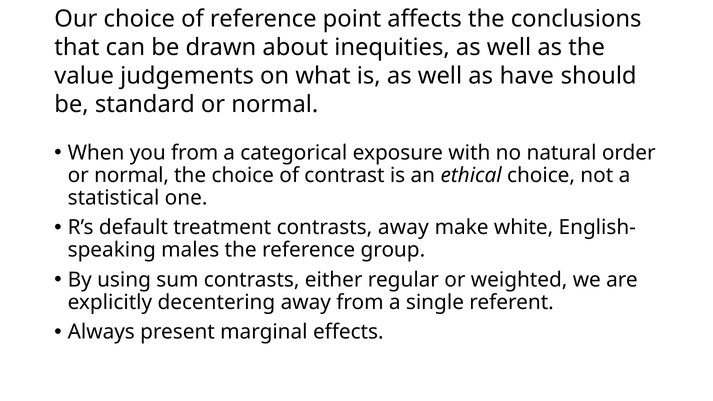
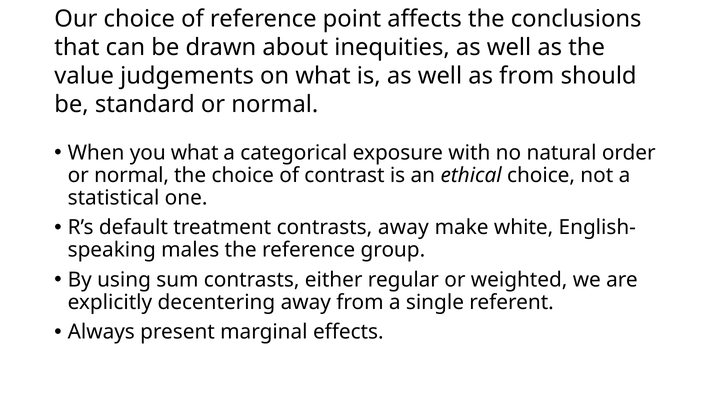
as have: have -> from
you from: from -> what
